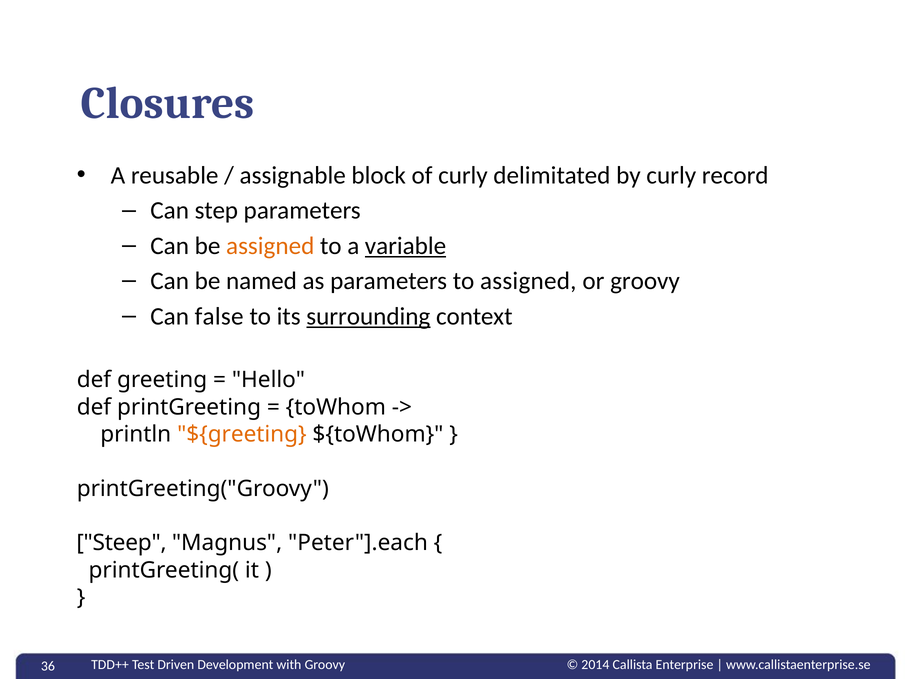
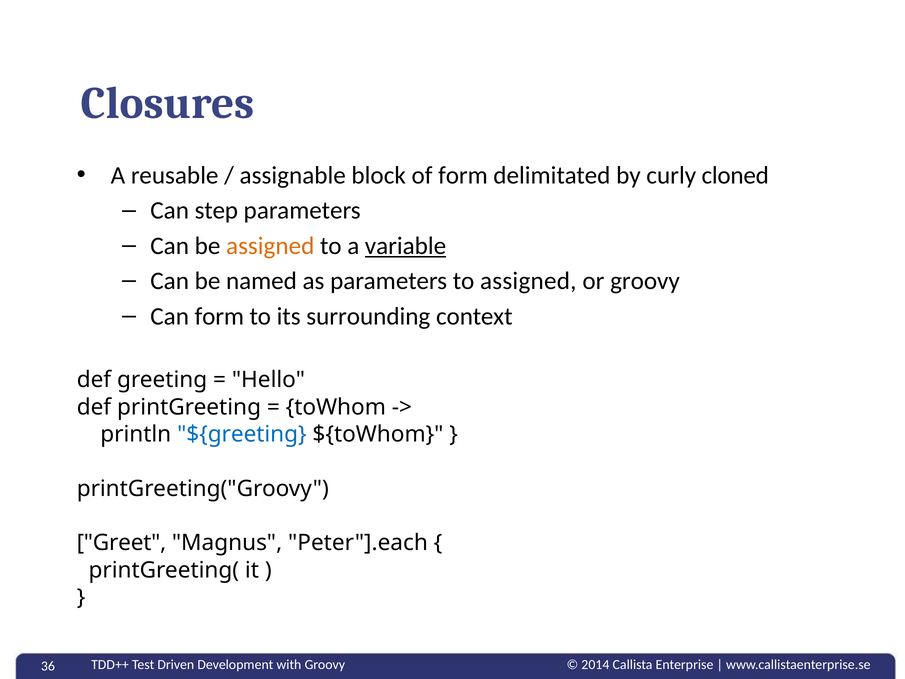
of curly: curly -> form
record: record -> cloned
Can false: false -> form
surrounding underline: present -> none
${greeting colour: orange -> blue
Steep: Steep -> Greet
